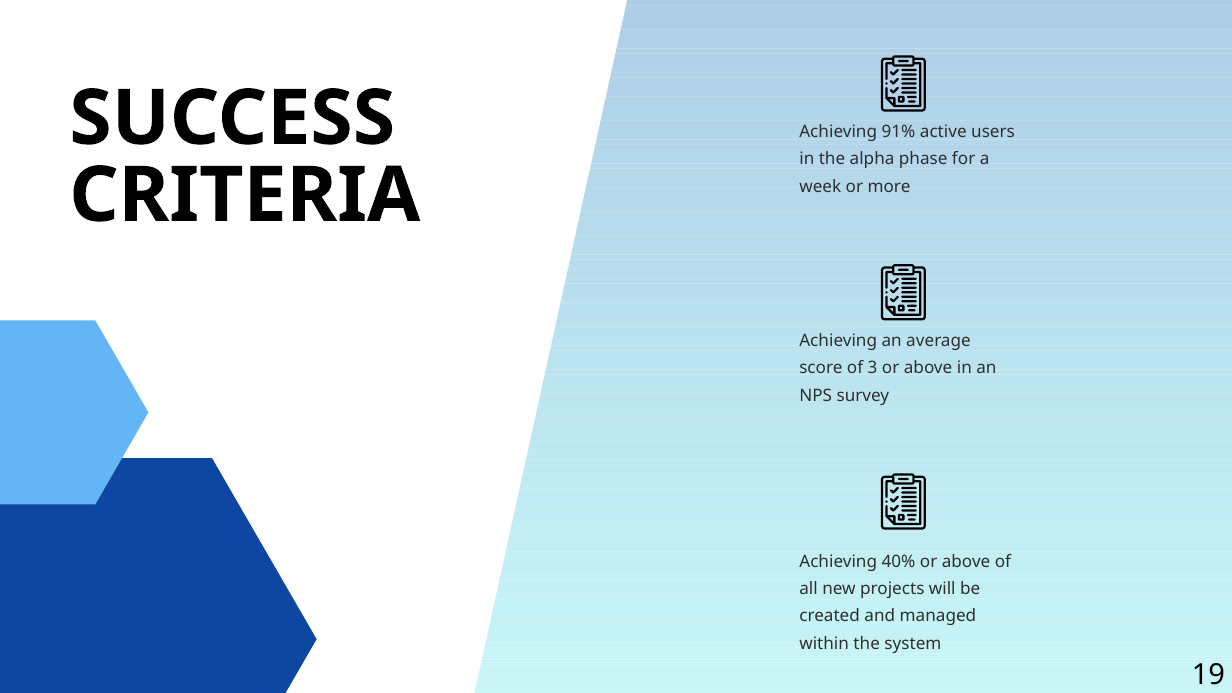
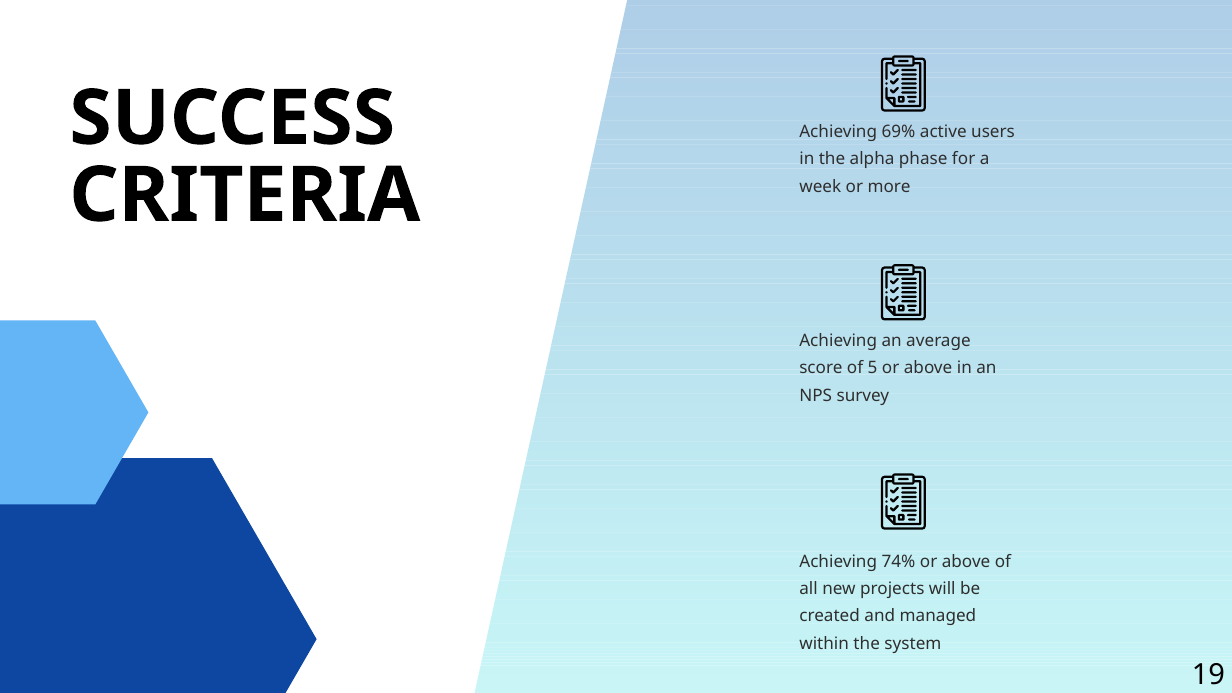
91%: 91% -> 69%
3: 3 -> 5
40%: 40% -> 74%
